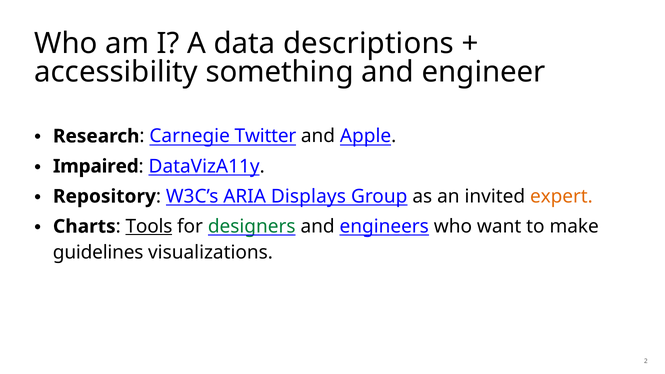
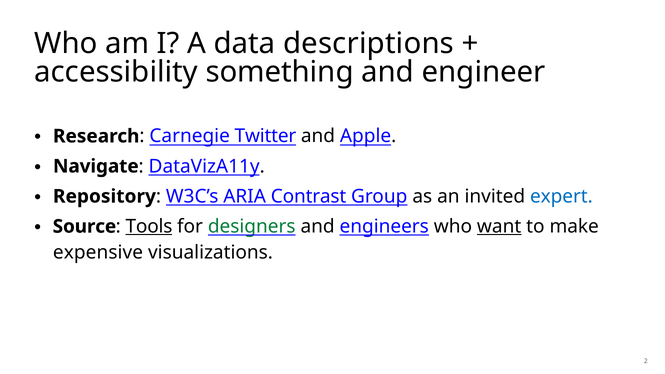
Impaired: Impaired -> Navigate
Displays: Displays -> Contrast
expert colour: orange -> blue
Charts: Charts -> Source
want underline: none -> present
guidelines: guidelines -> expensive
